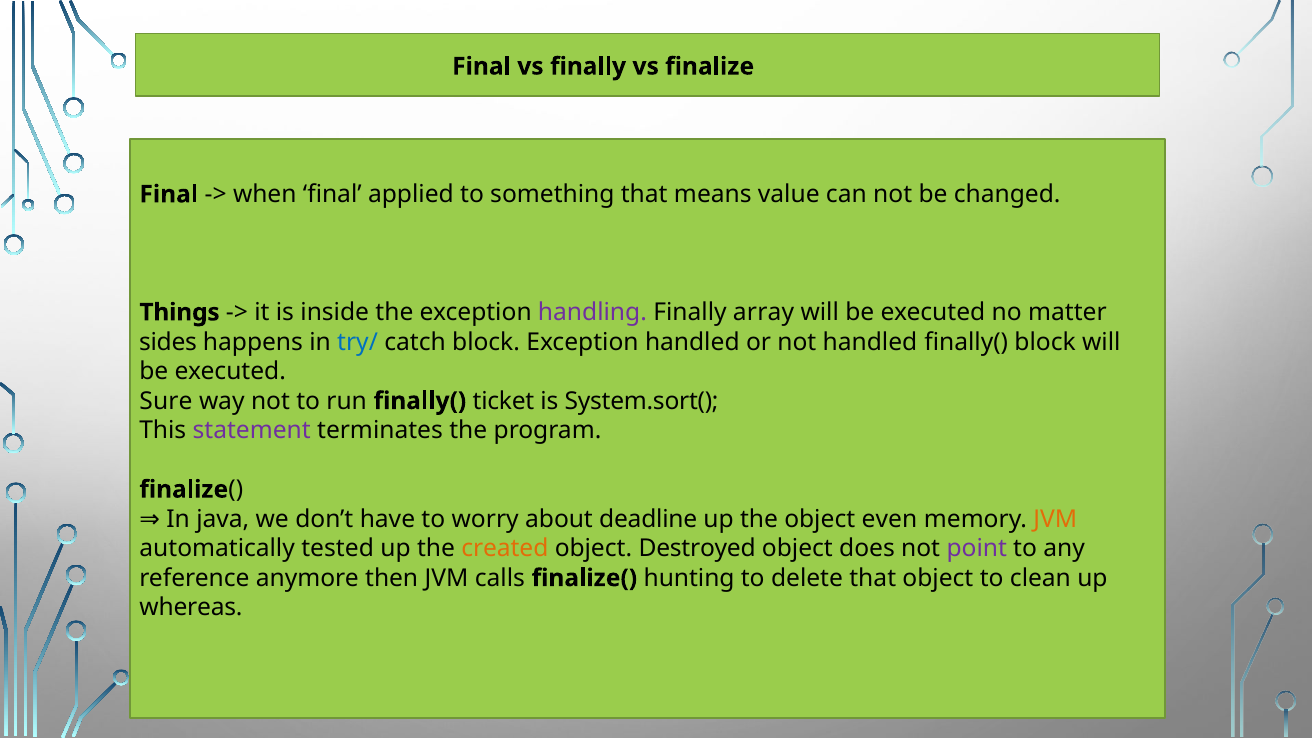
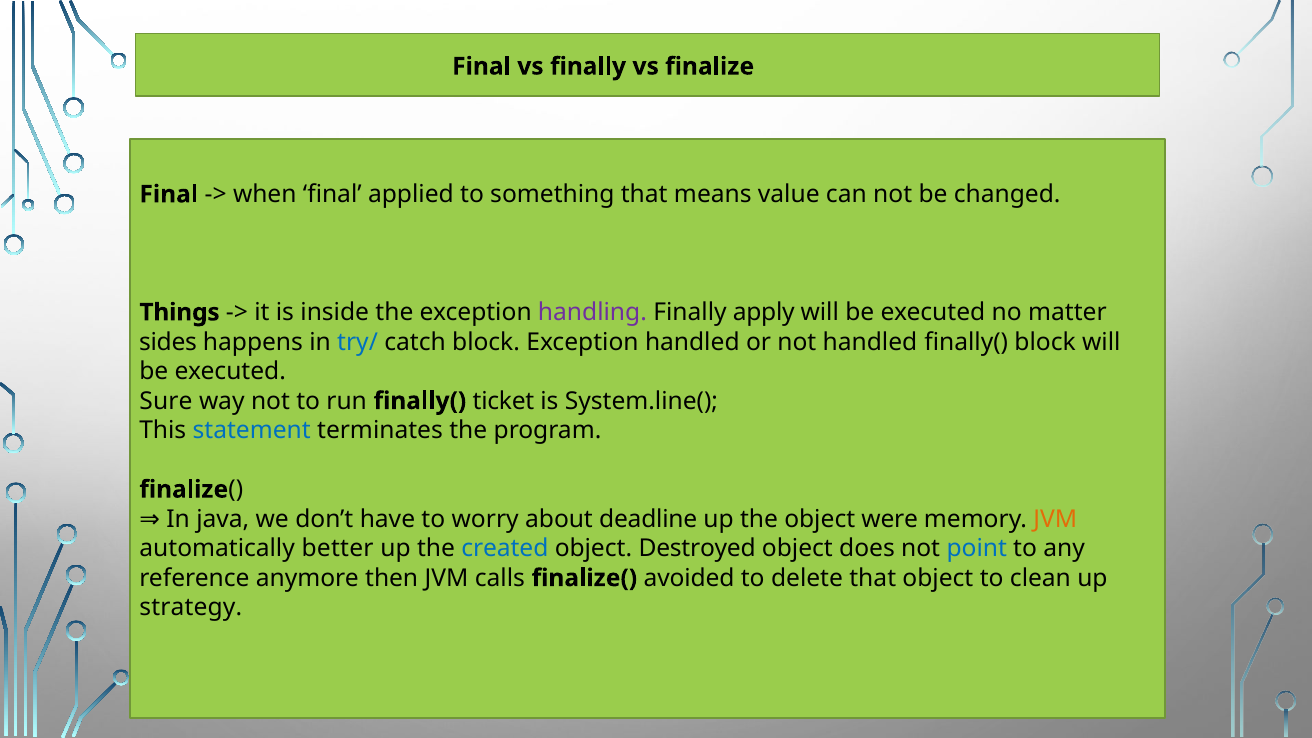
array: array -> apply
System.sort(: System.sort( -> System.line(
statement colour: purple -> blue
even: even -> were
tested: tested -> better
created colour: orange -> blue
point colour: purple -> blue
hunting: hunting -> avoided
whereas: whereas -> strategy
